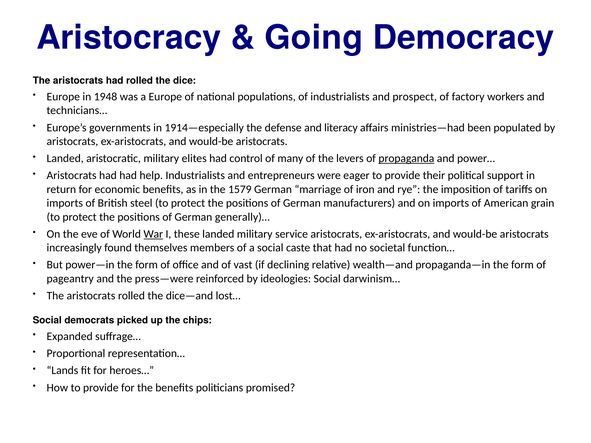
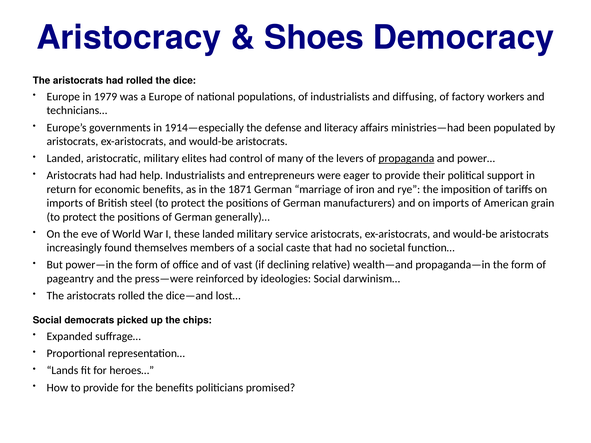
Going: Going -> Shoes
1948: 1948 -> 1979
prospect: prospect -> diffusing
1579: 1579 -> 1871
War underline: present -> none
